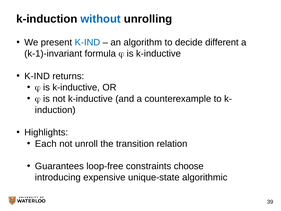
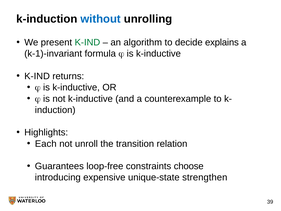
K-IND at (87, 42) colour: blue -> green
different: different -> explains
algorithmic: algorithmic -> strengthen
